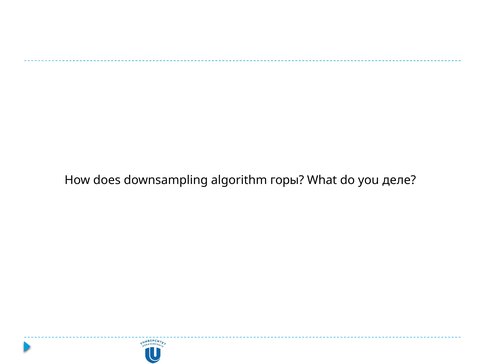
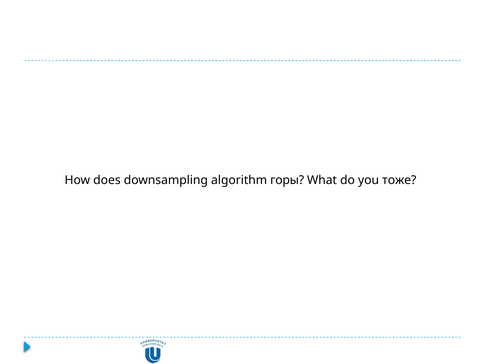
деле: деле -> тоже
